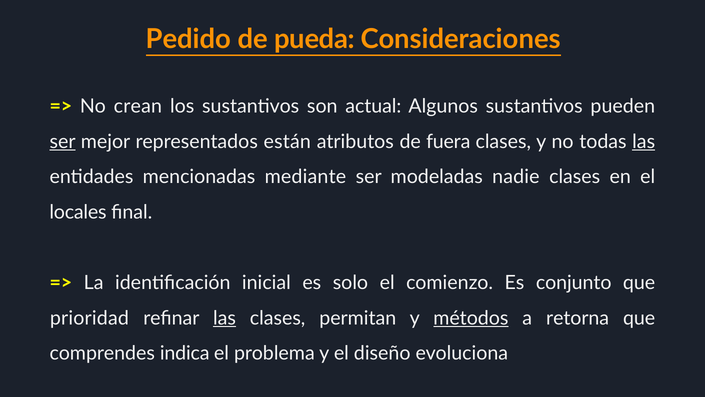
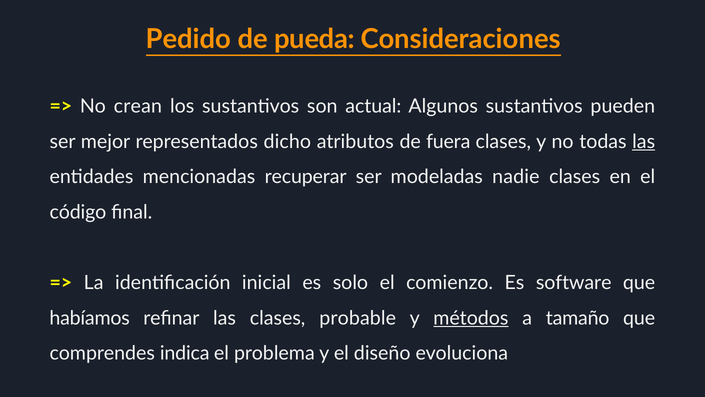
ser at (63, 142) underline: present -> none
están: están -> dicho
mediante: mediante -> recuperar
locales: locales -> código
conjunto: conjunto -> software
prioridad: prioridad -> habíamos
las at (224, 318) underline: present -> none
permitan: permitan -> probable
retorna: retorna -> tamaño
